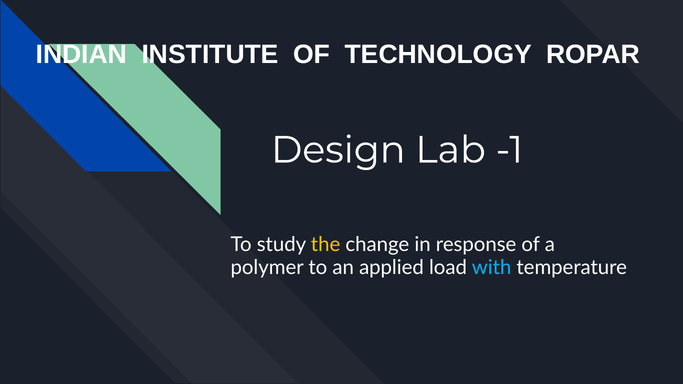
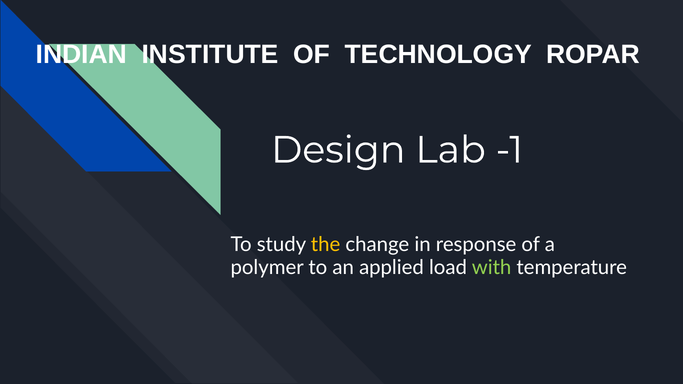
with colour: light blue -> light green
